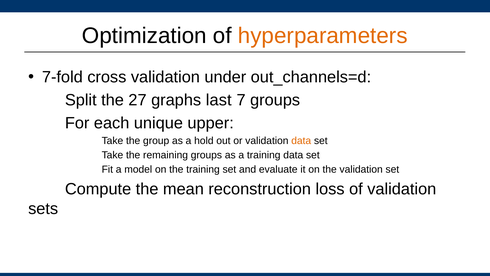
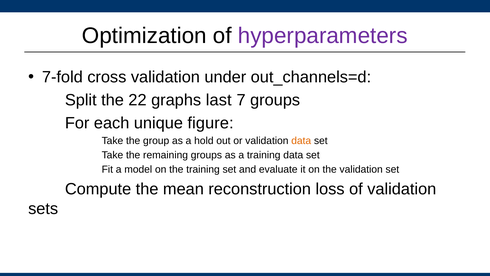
hyperparameters colour: orange -> purple
27: 27 -> 22
upper: upper -> figure
